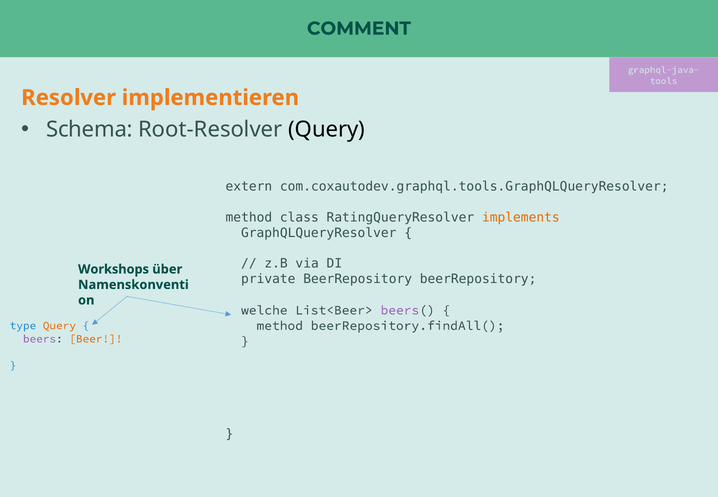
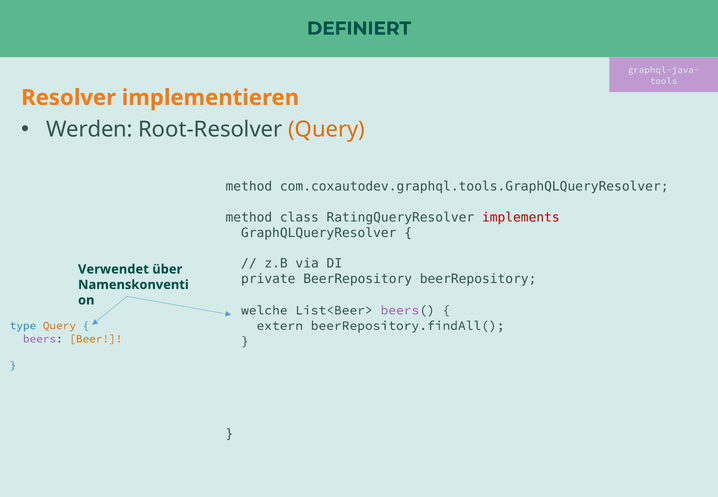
COMMENT: COMMENT -> DEFINIERT
Schema: Schema -> Werden
Query at (327, 130) colour: black -> orange
extern at (249, 186): extern -> method
implements colour: orange -> red
Workshops: Workshops -> Verwendet
method at (280, 326): method -> extern
